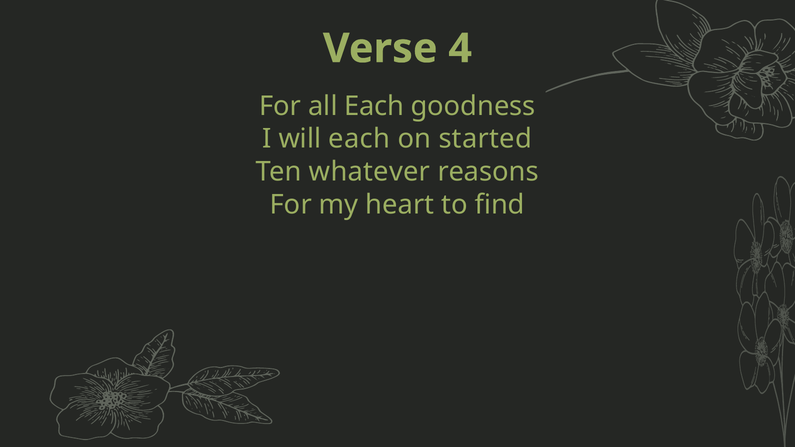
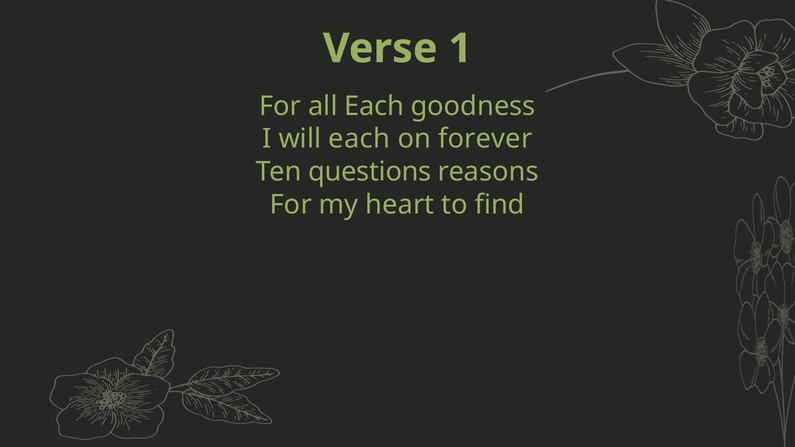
4: 4 -> 1
started: started -> forever
whatever: whatever -> questions
